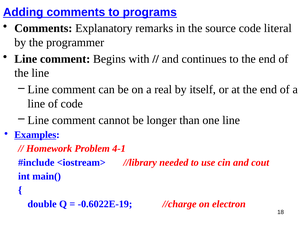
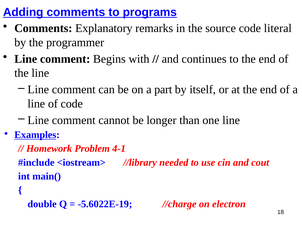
real: real -> part
-0.6022E-19: -0.6022E-19 -> -5.6022E-19
